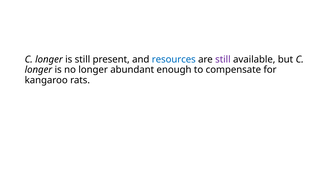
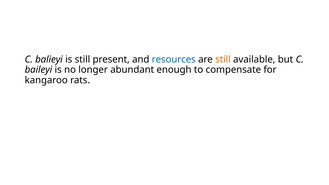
longer at (49, 59): longer -> balieyi
still at (223, 59) colour: purple -> orange
longer at (38, 70): longer -> baileyi
